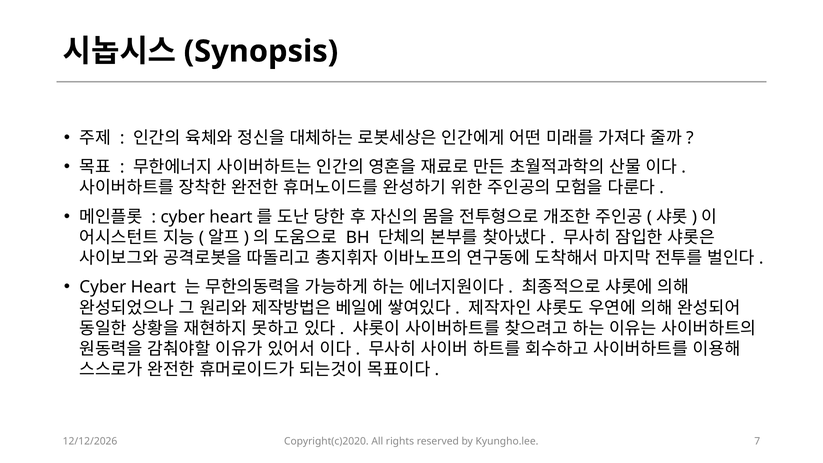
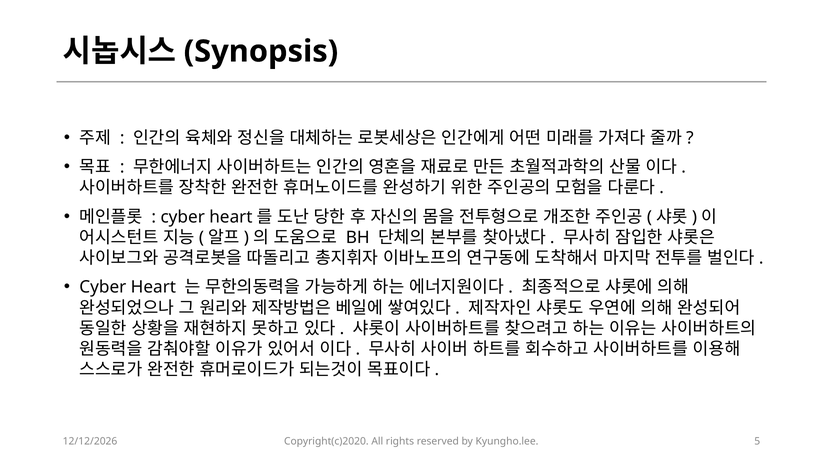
7: 7 -> 5
